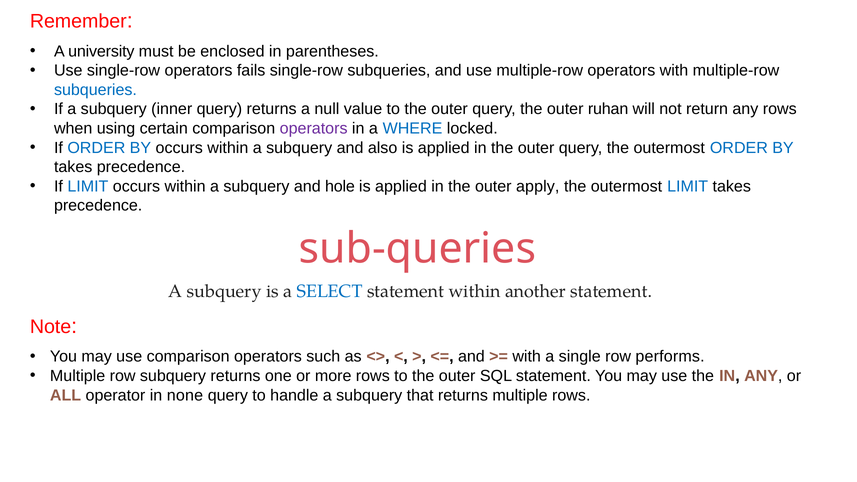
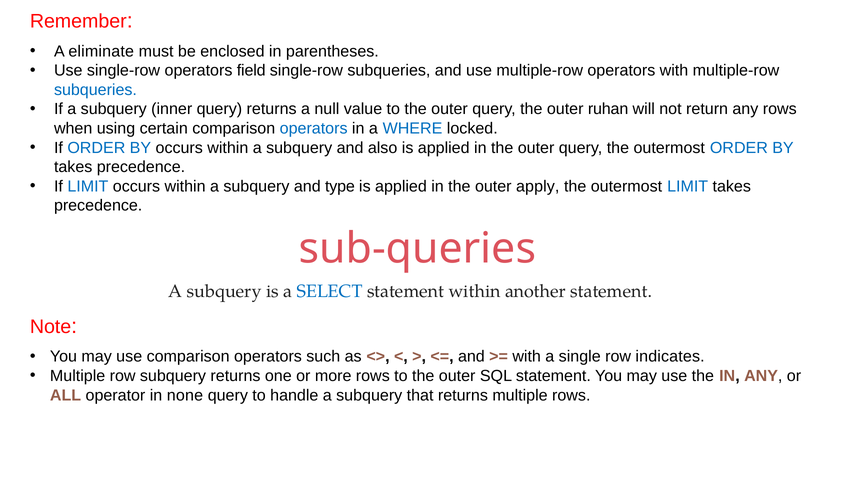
university: university -> eliminate
fails: fails -> field
operators at (314, 128) colour: purple -> blue
hole: hole -> type
performs: performs -> indicates
